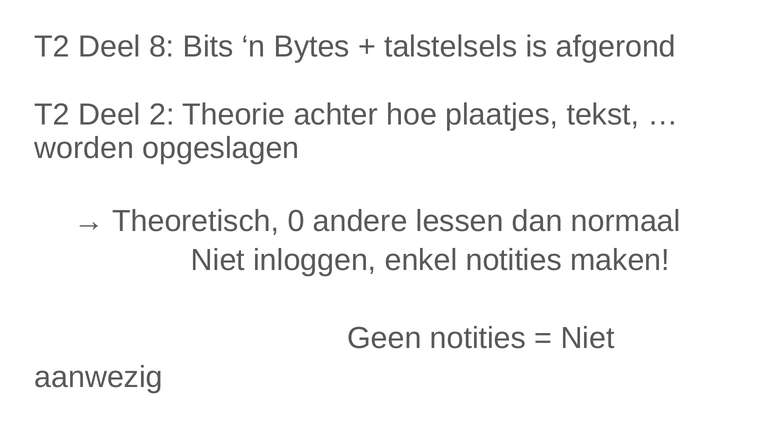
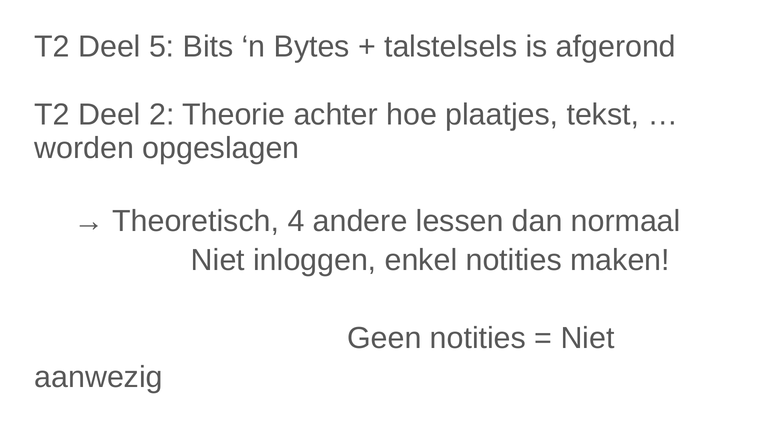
8: 8 -> 5
0: 0 -> 4
